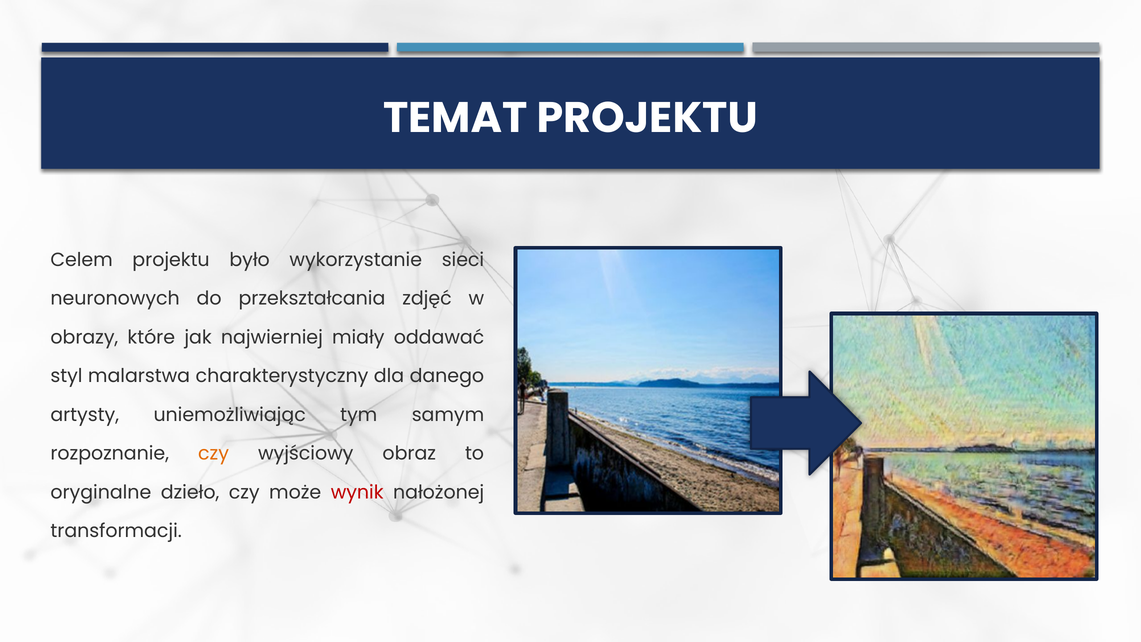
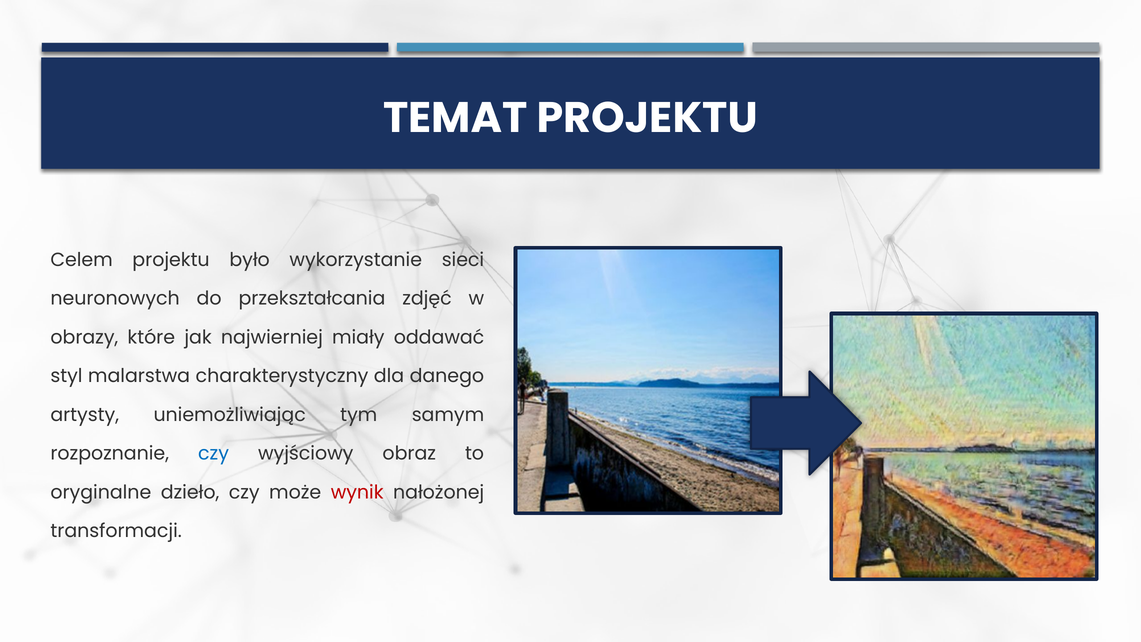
czy at (214, 453) colour: orange -> blue
